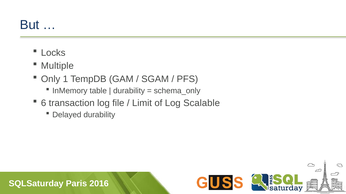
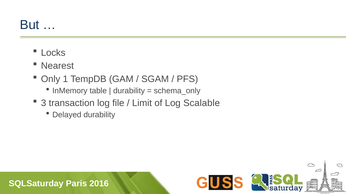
Multiple: Multiple -> Nearest
6: 6 -> 3
